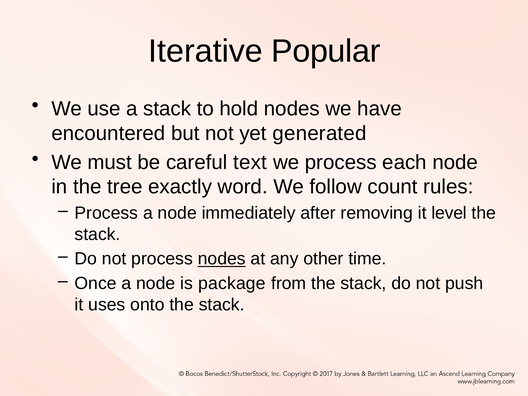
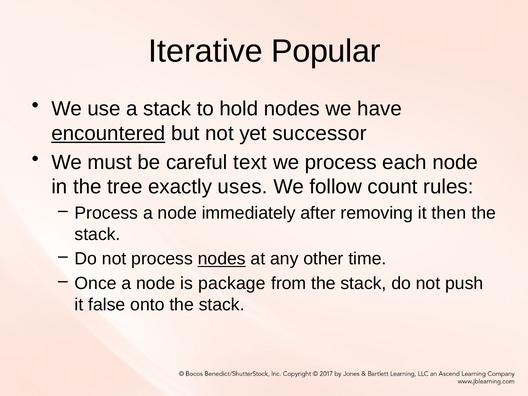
encountered underline: none -> present
generated: generated -> successor
word: word -> uses
level: level -> then
uses: uses -> false
